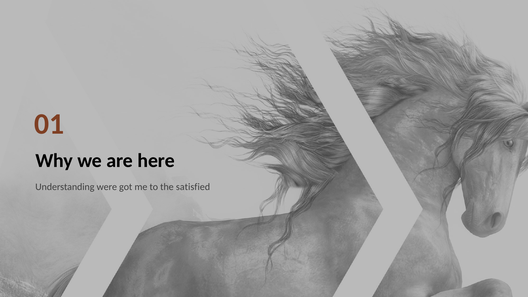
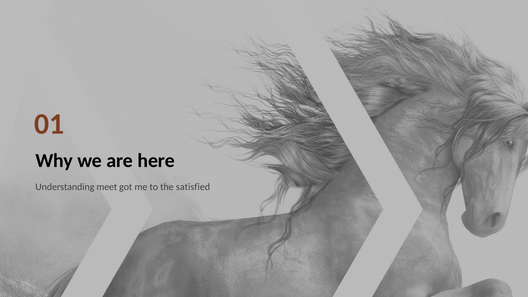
were: were -> meet
